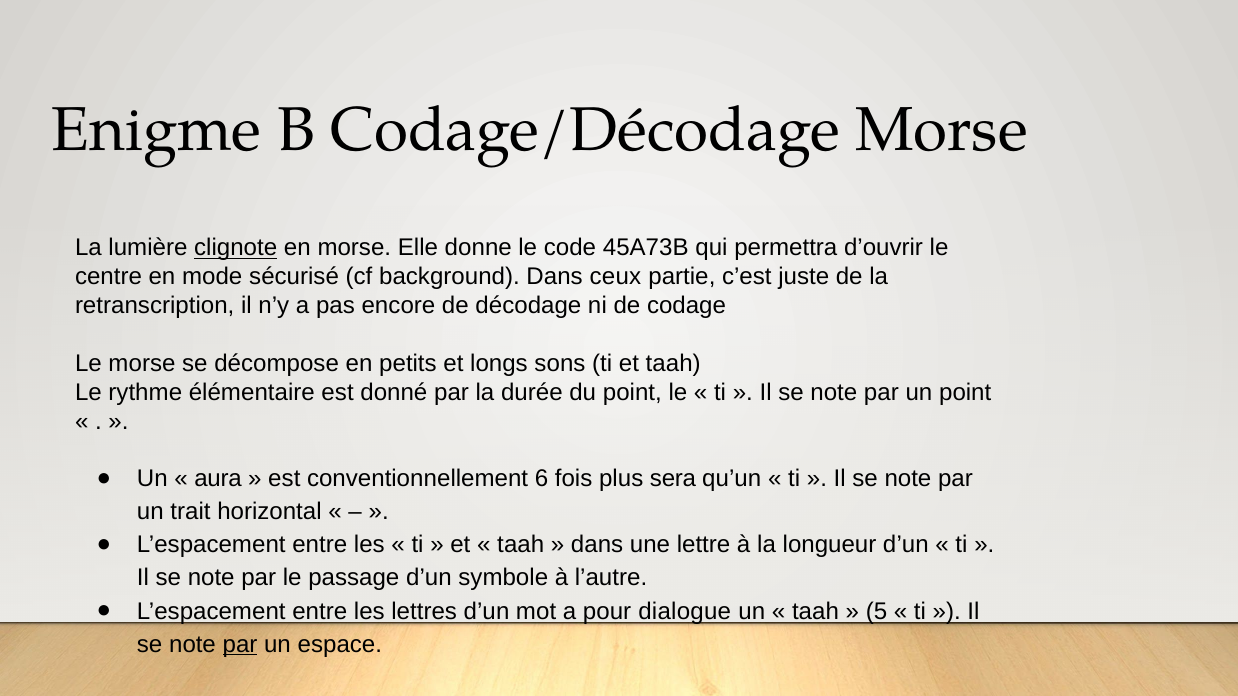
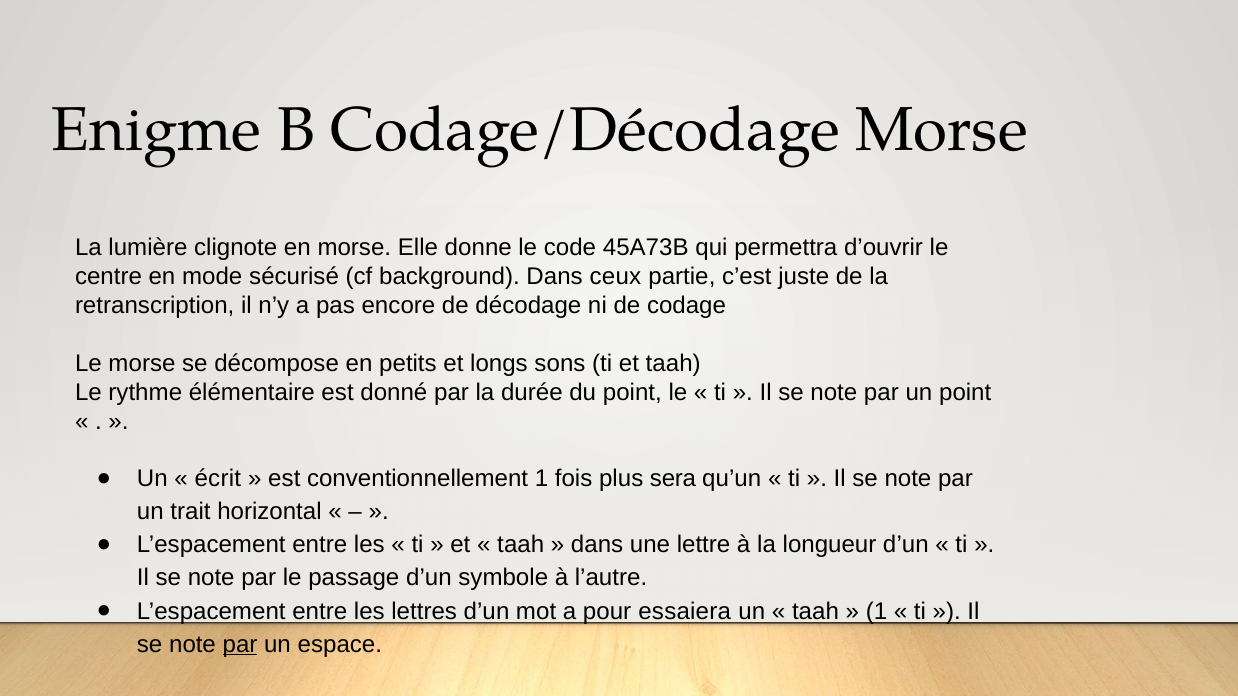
clignote underline: present -> none
aura: aura -> écrit
conventionnellement 6: 6 -> 1
dialogue: dialogue -> essaiera
5 at (876, 611): 5 -> 1
